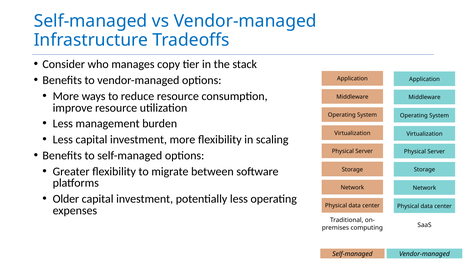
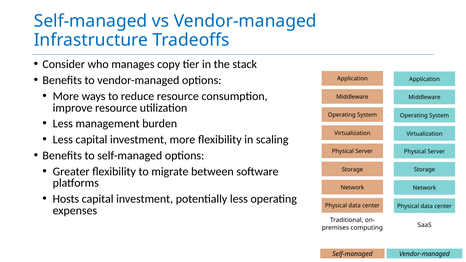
Older: Older -> Hosts
